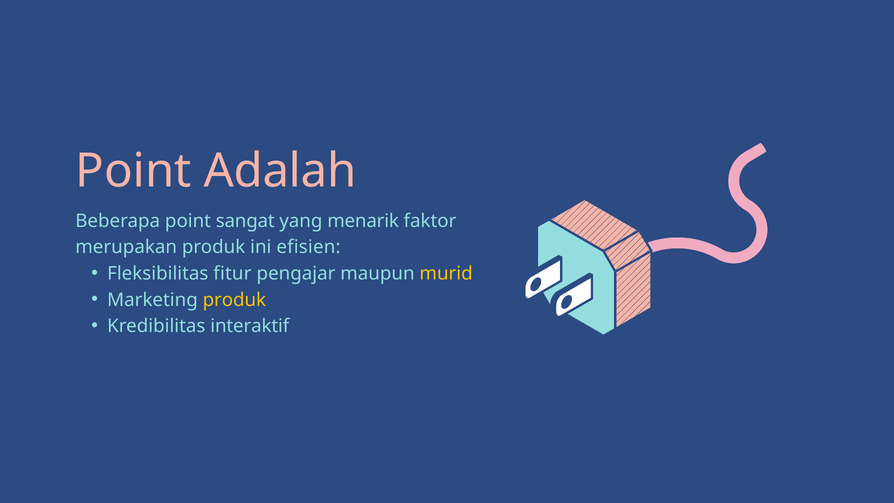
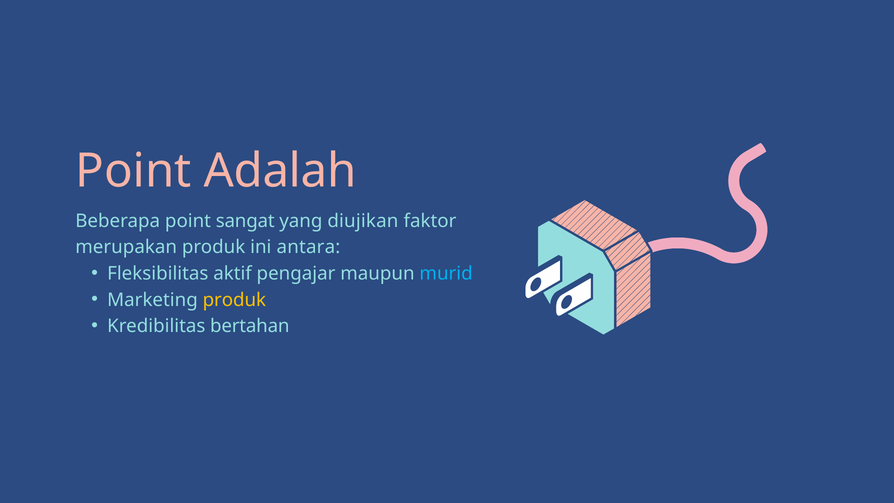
menarik: menarik -> diujikan
efisien: efisien -> antara
fitur: fitur -> aktif
murid colour: yellow -> light blue
interaktif: interaktif -> bertahan
